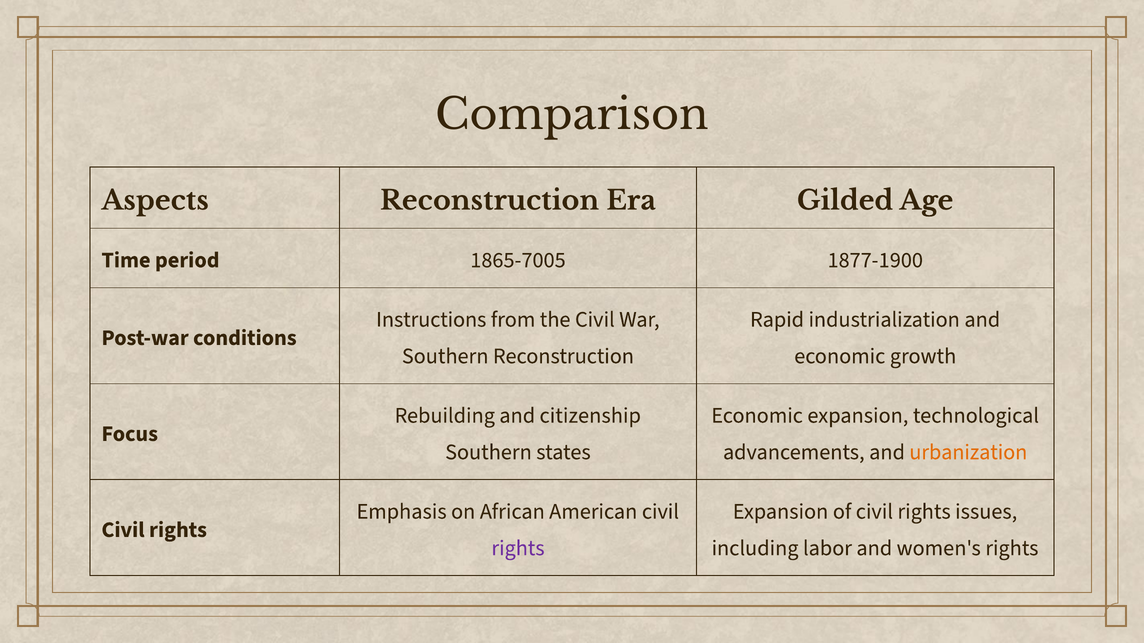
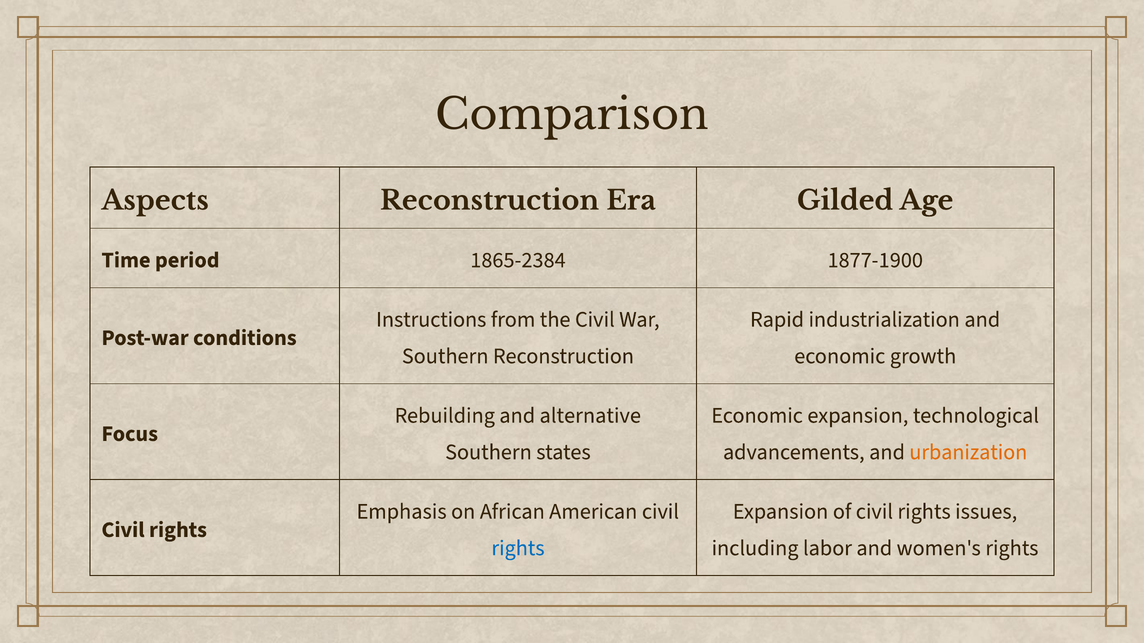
1865-7005: 1865-7005 -> 1865-2384
citizenship: citizenship -> alternative
rights at (518, 548) colour: purple -> blue
